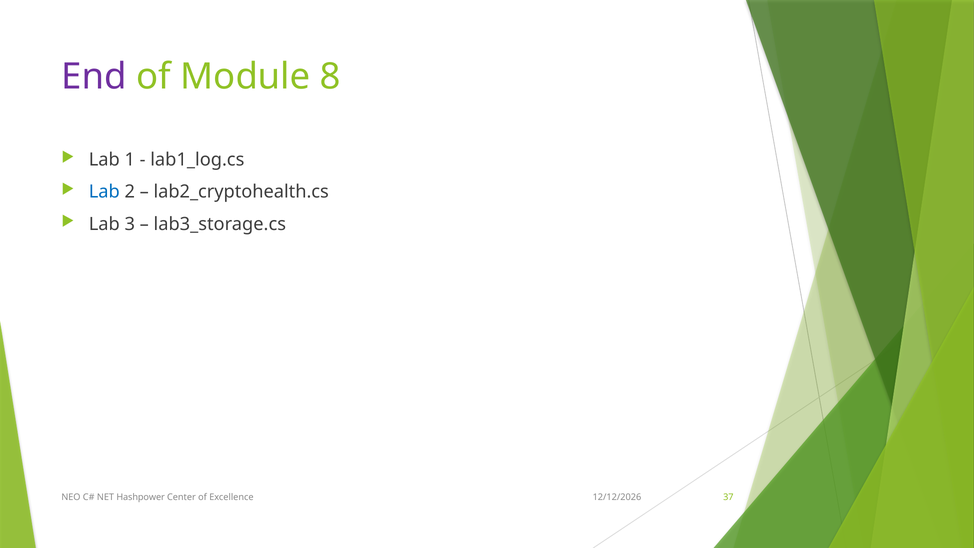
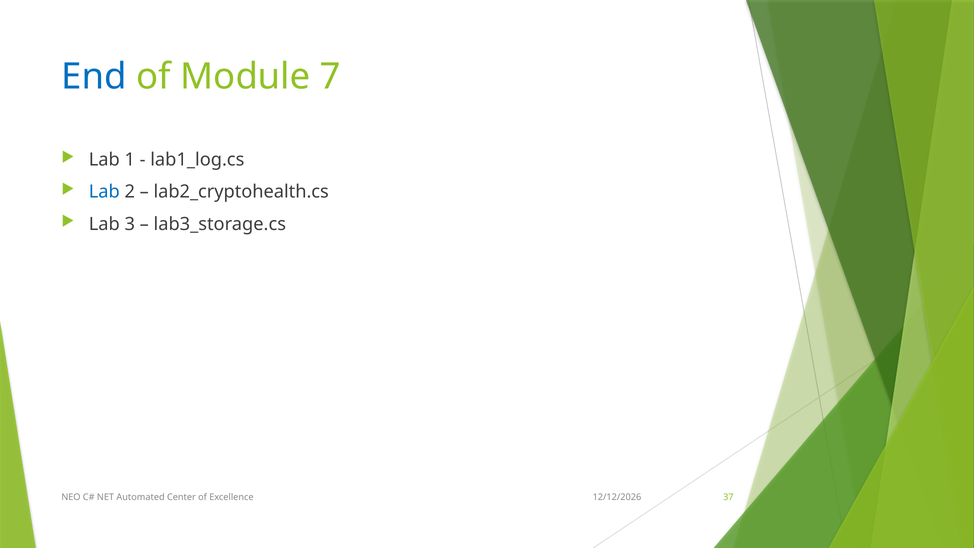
End colour: purple -> blue
8: 8 -> 7
Hashpower: Hashpower -> Automated
